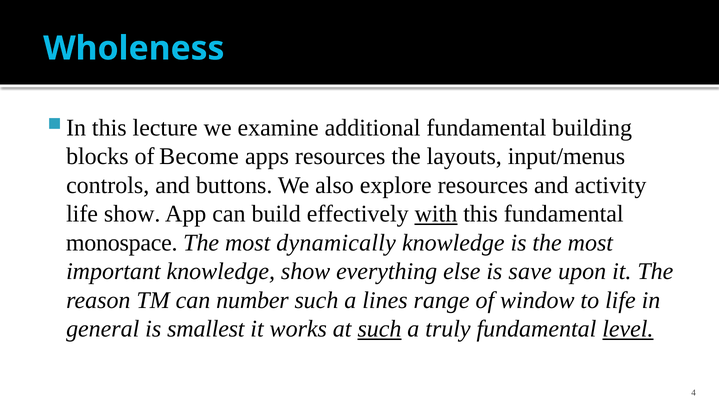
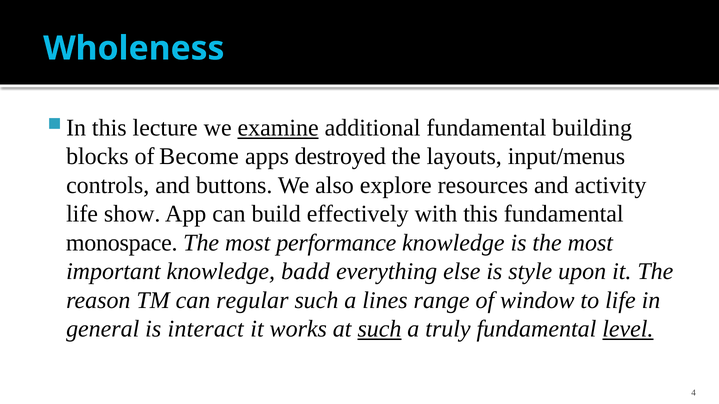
examine underline: none -> present
apps resources: resources -> destroyed
with underline: present -> none
dynamically: dynamically -> performance
knowledge show: show -> badd
save: save -> style
number: number -> regular
smallest: smallest -> interact
